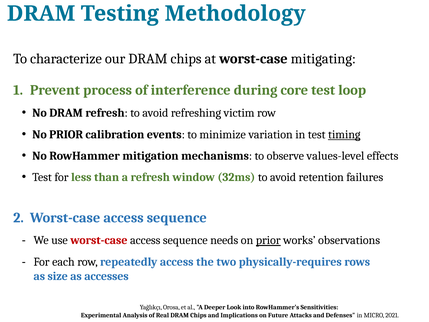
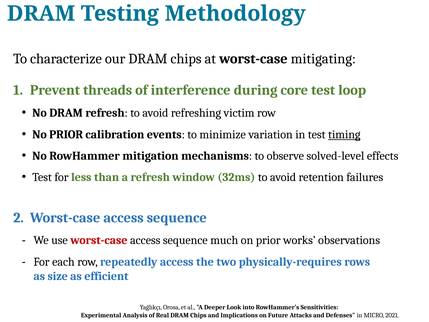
process: process -> threads
values-level: values-level -> solved-level
needs: needs -> much
prior at (268, 240) underline: present -> none
accesses: accesses -> efficient
